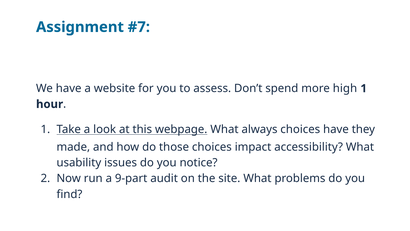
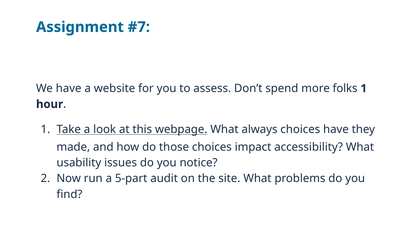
high: high -> folks
9-part: 9-part -> 5-part
